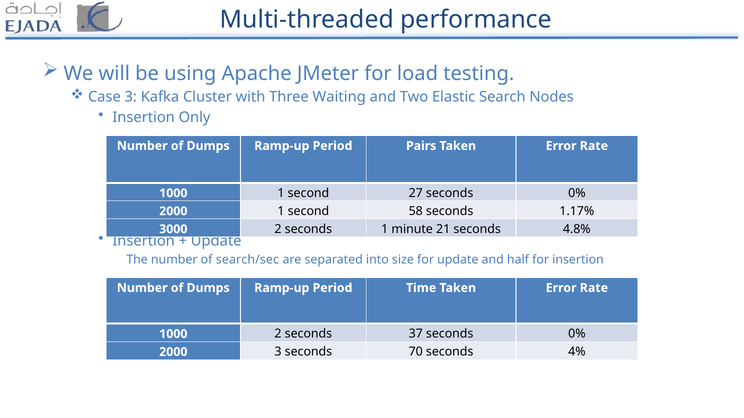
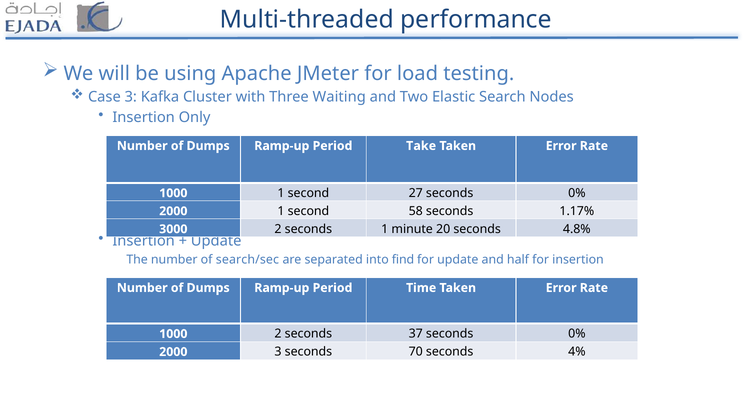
Pairs: Pairs -> Take
21: 21 -> 20
size: size -> find
